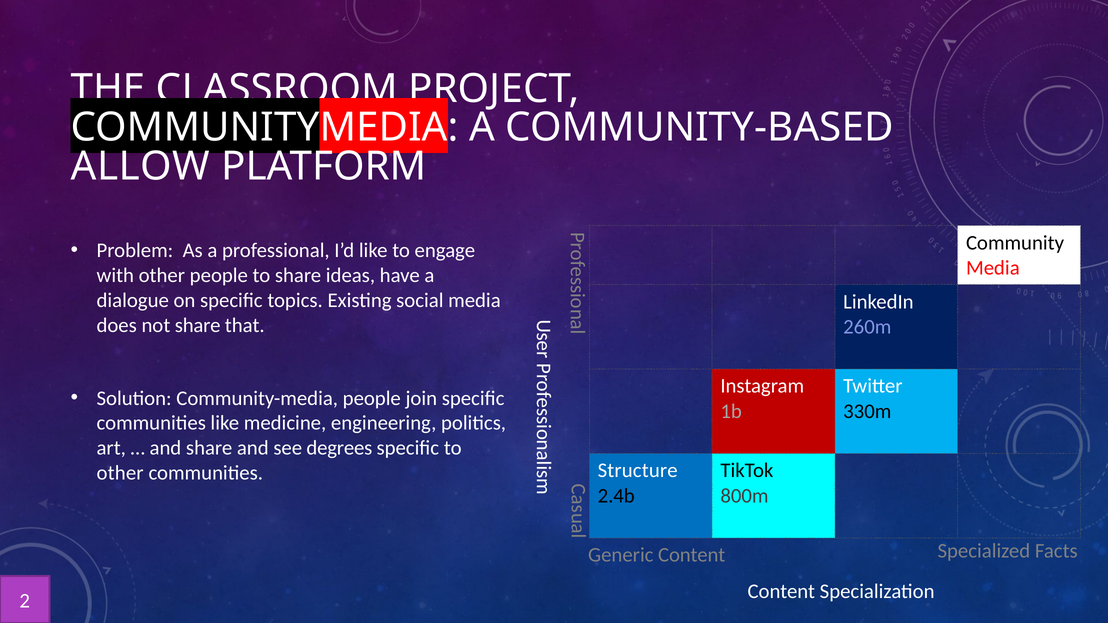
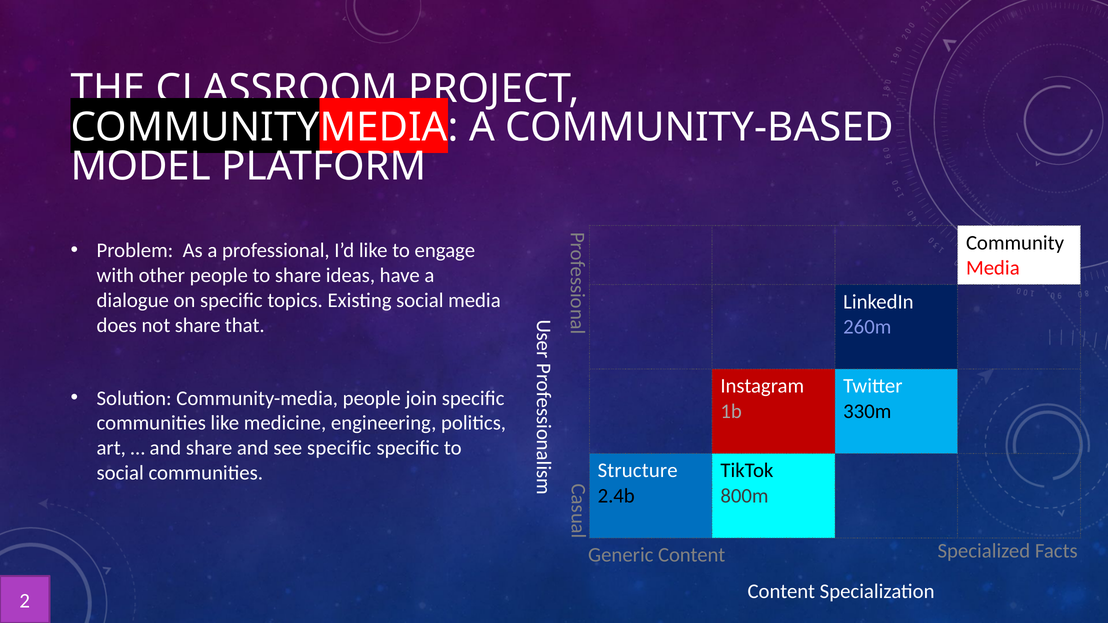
ALLOW: ALLOW -> MODEL
see degrees: degrees -> specific
other at (120, 473): other -> social
